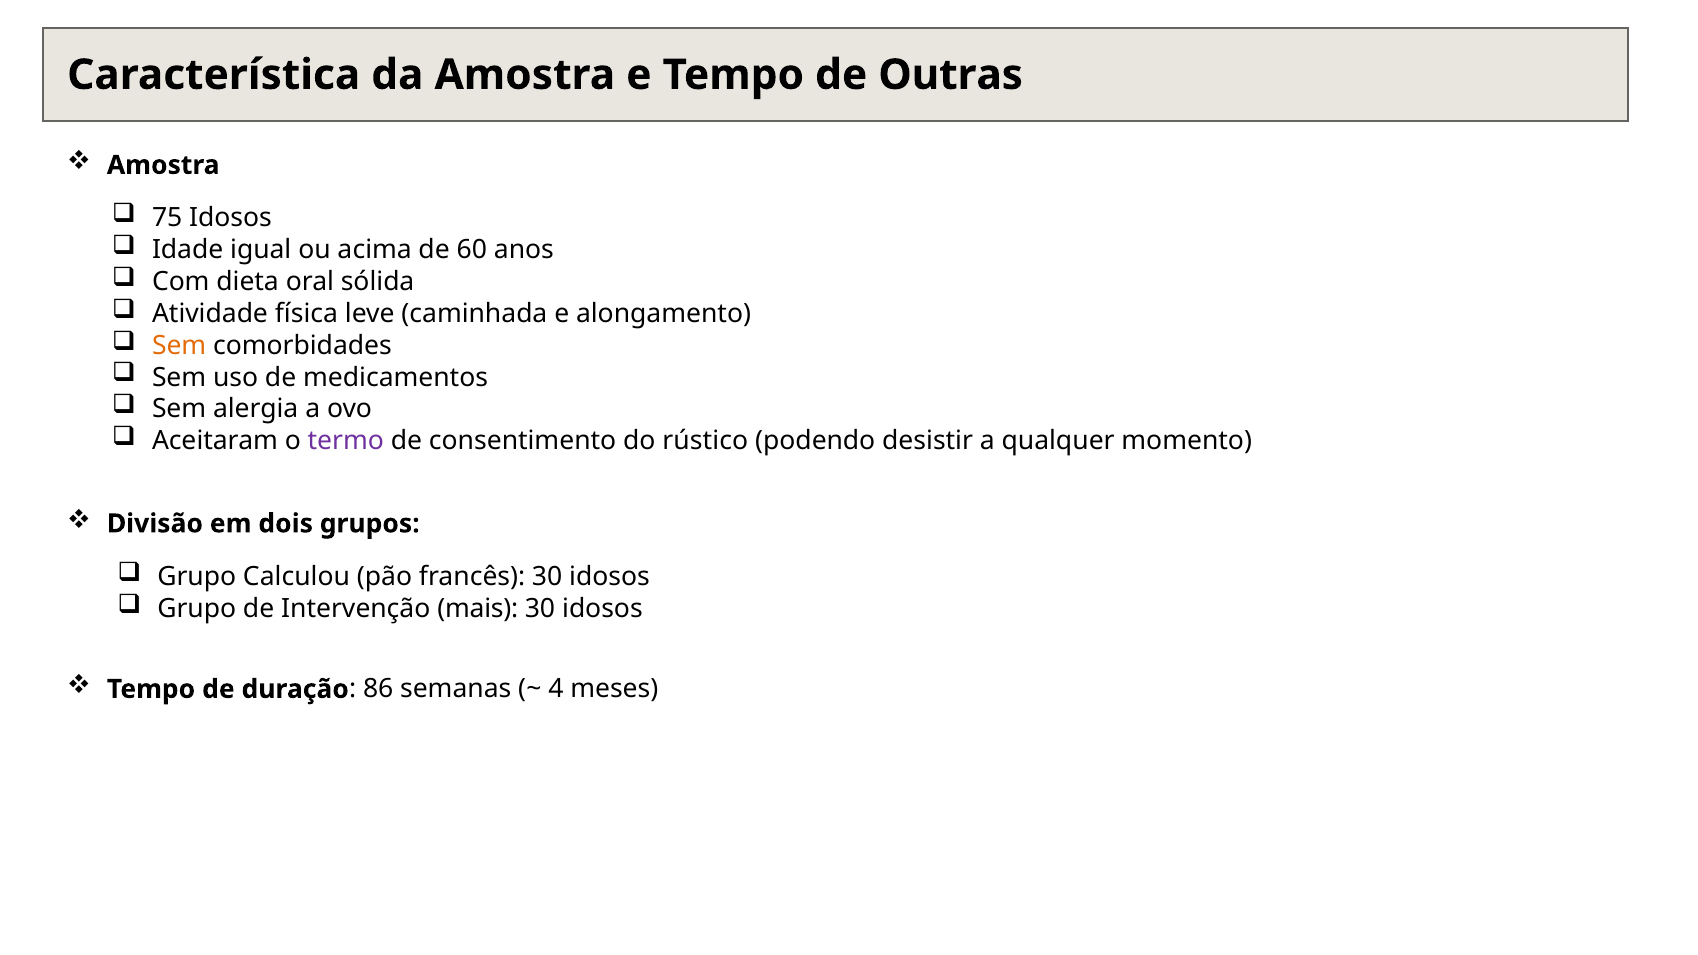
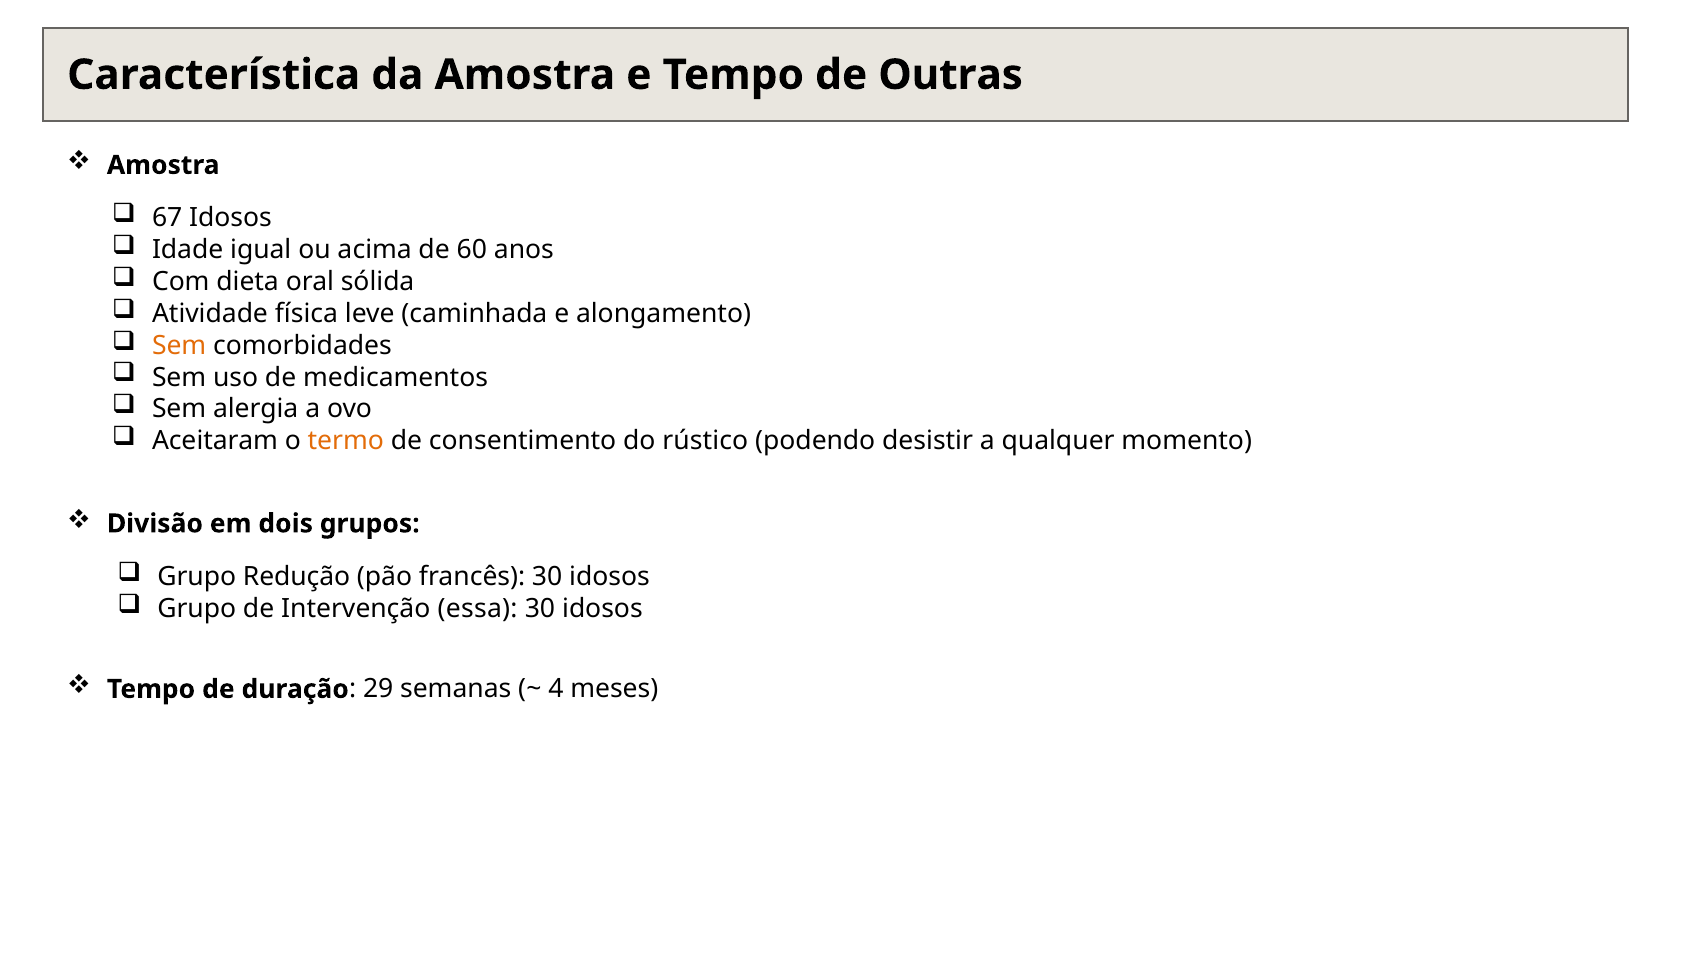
75: 75 -> 67
termo colour: purple -> orange
Calculou: Calculou -> Redução
mais: mais -> essa
86: 86 -> 29
